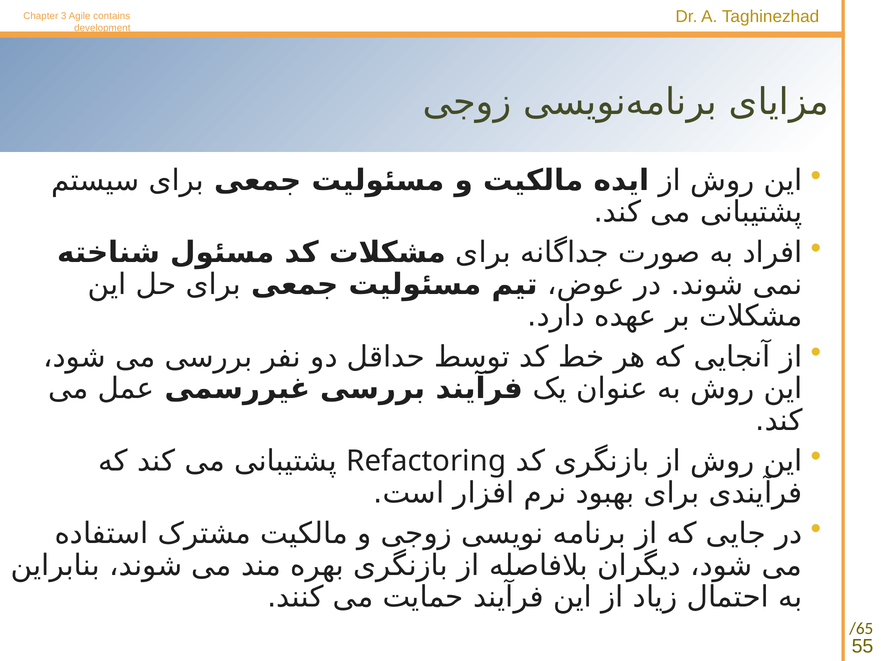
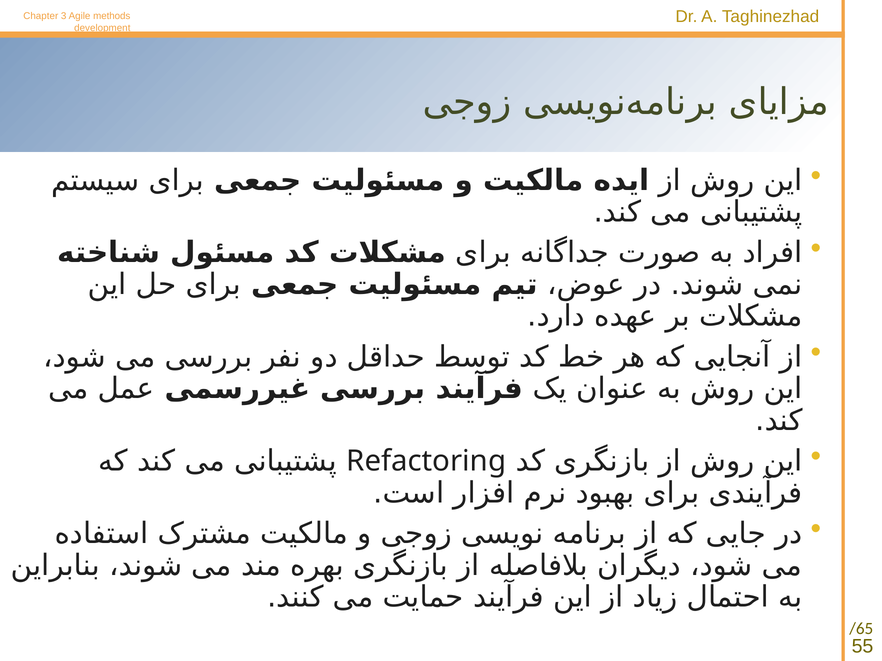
contains: contains -> methods
